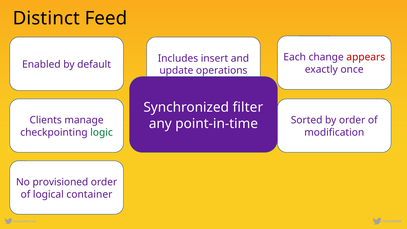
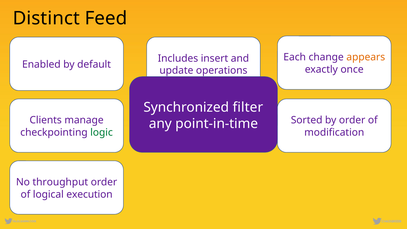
appears colour: red -> orange
provisioned: provisioned -> throughput
container: container -> execution
